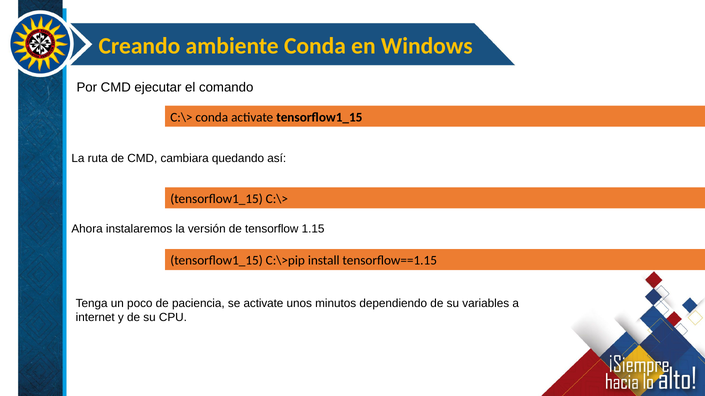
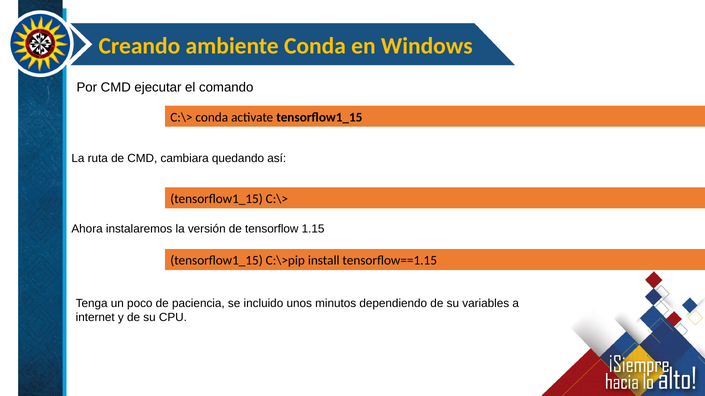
se activate: activate -> incluido
